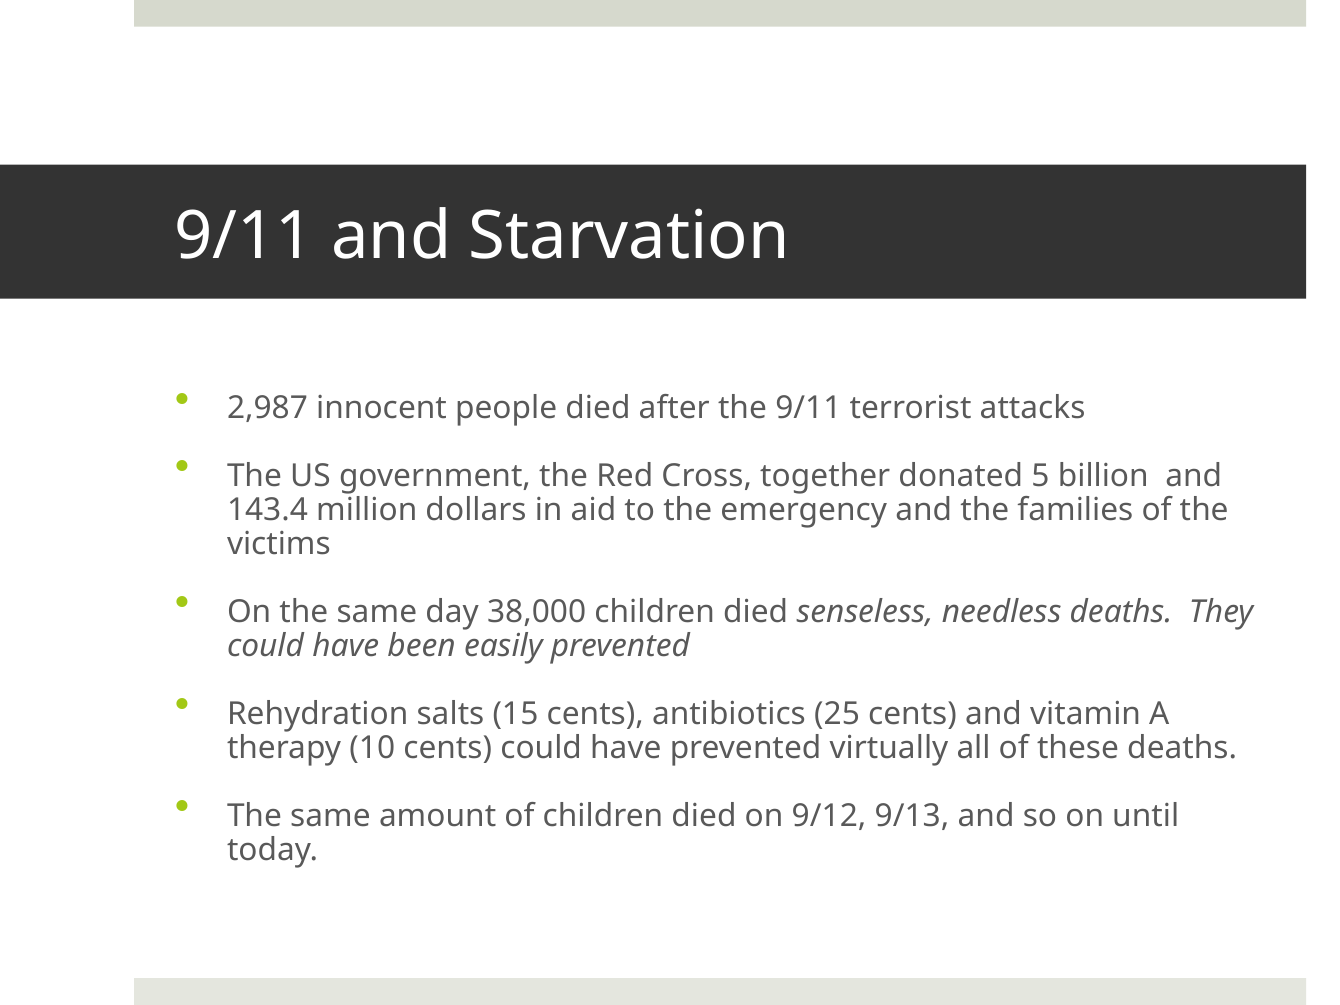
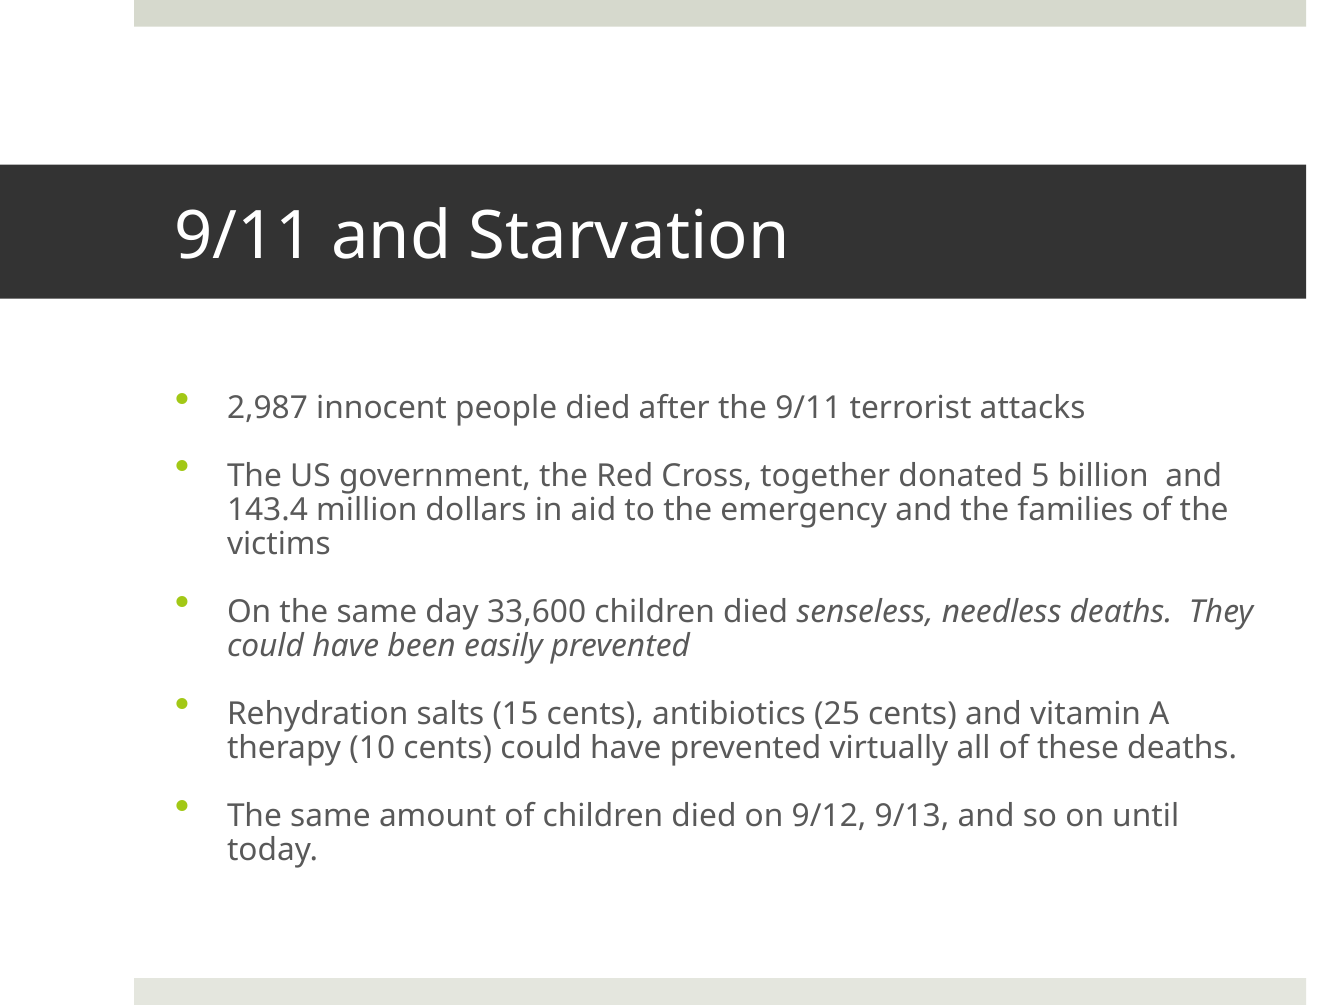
38,000: 38,000 -> 33,600
